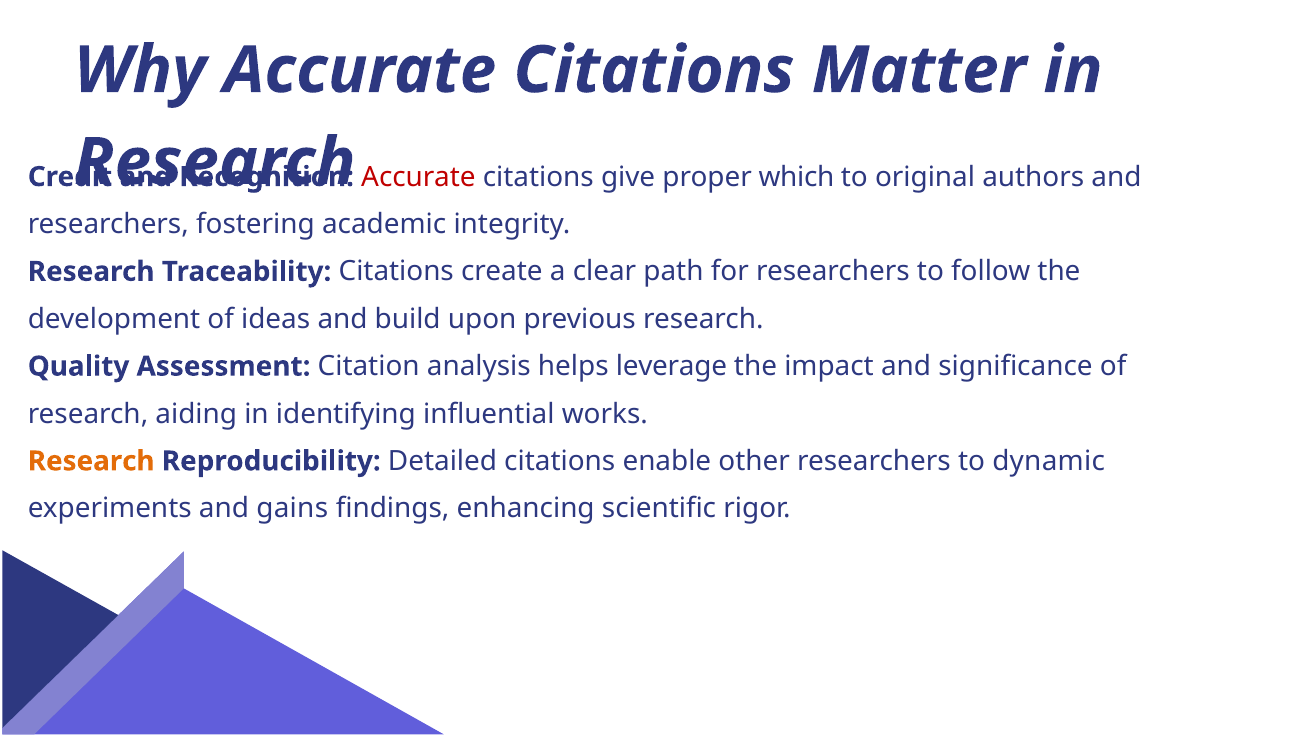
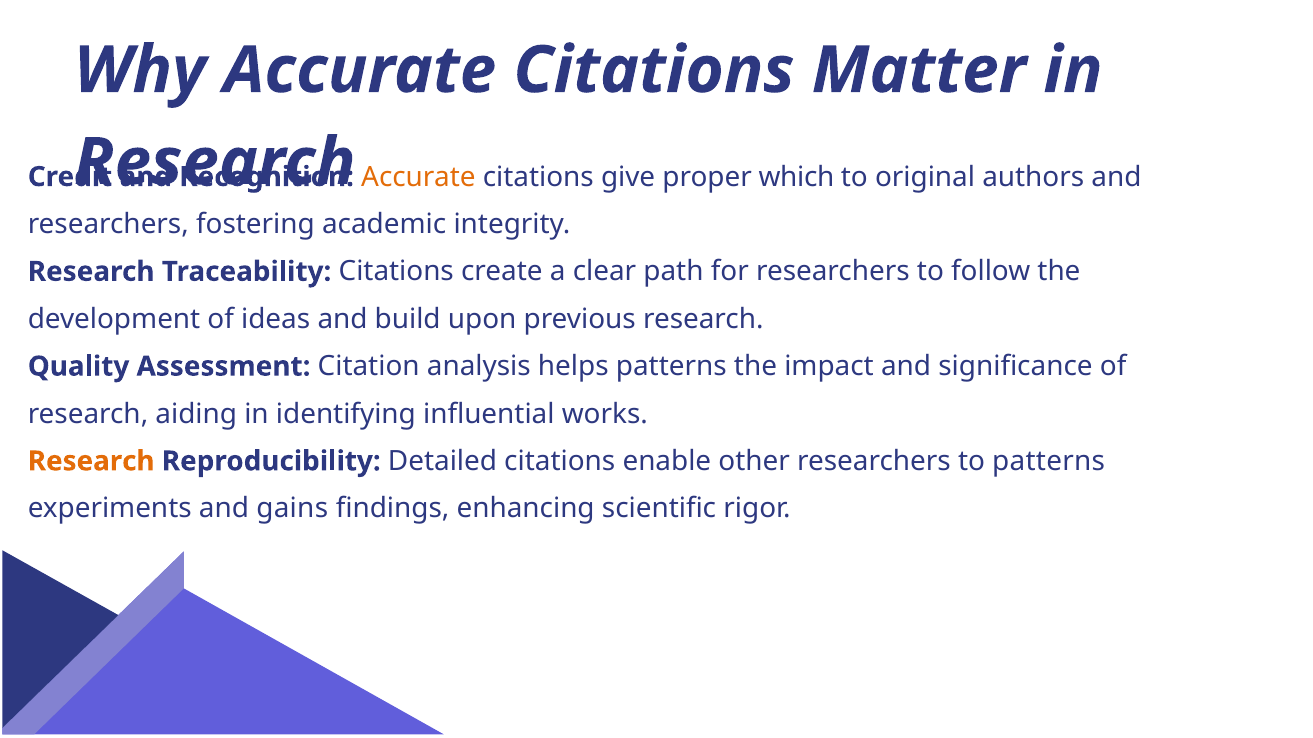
Accurate at (418, 177) colour: red -> orange
helps leverage: leverage -> patterns
to dynamic: dynamic -> patterns
